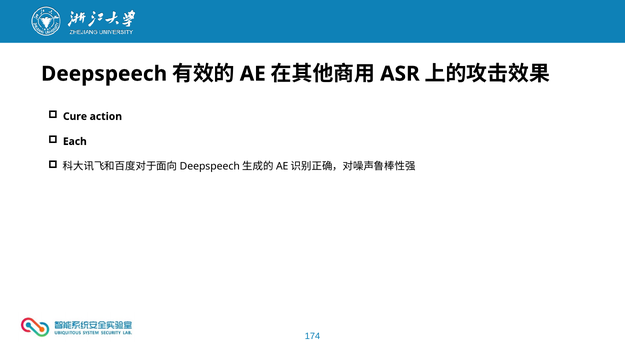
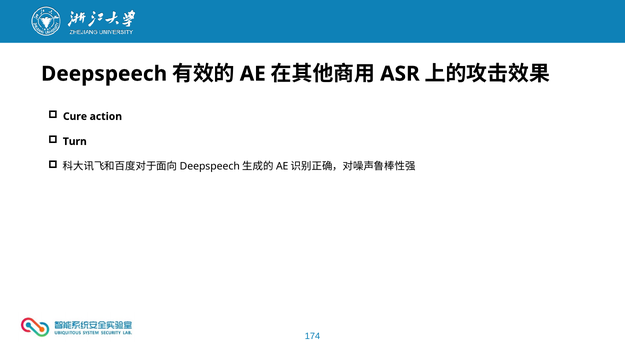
Each: Each -> Turn
